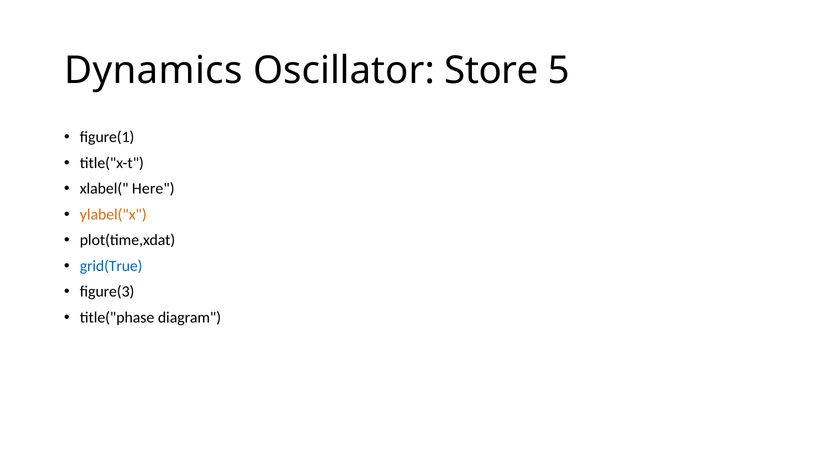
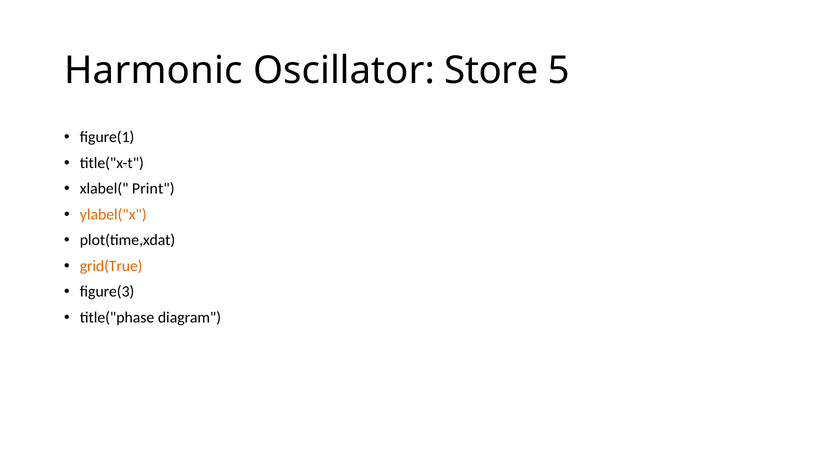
Dynamics: Dynamics -> Harmonic
Here: Here -> Print
grid(True colour: blue -> orange
